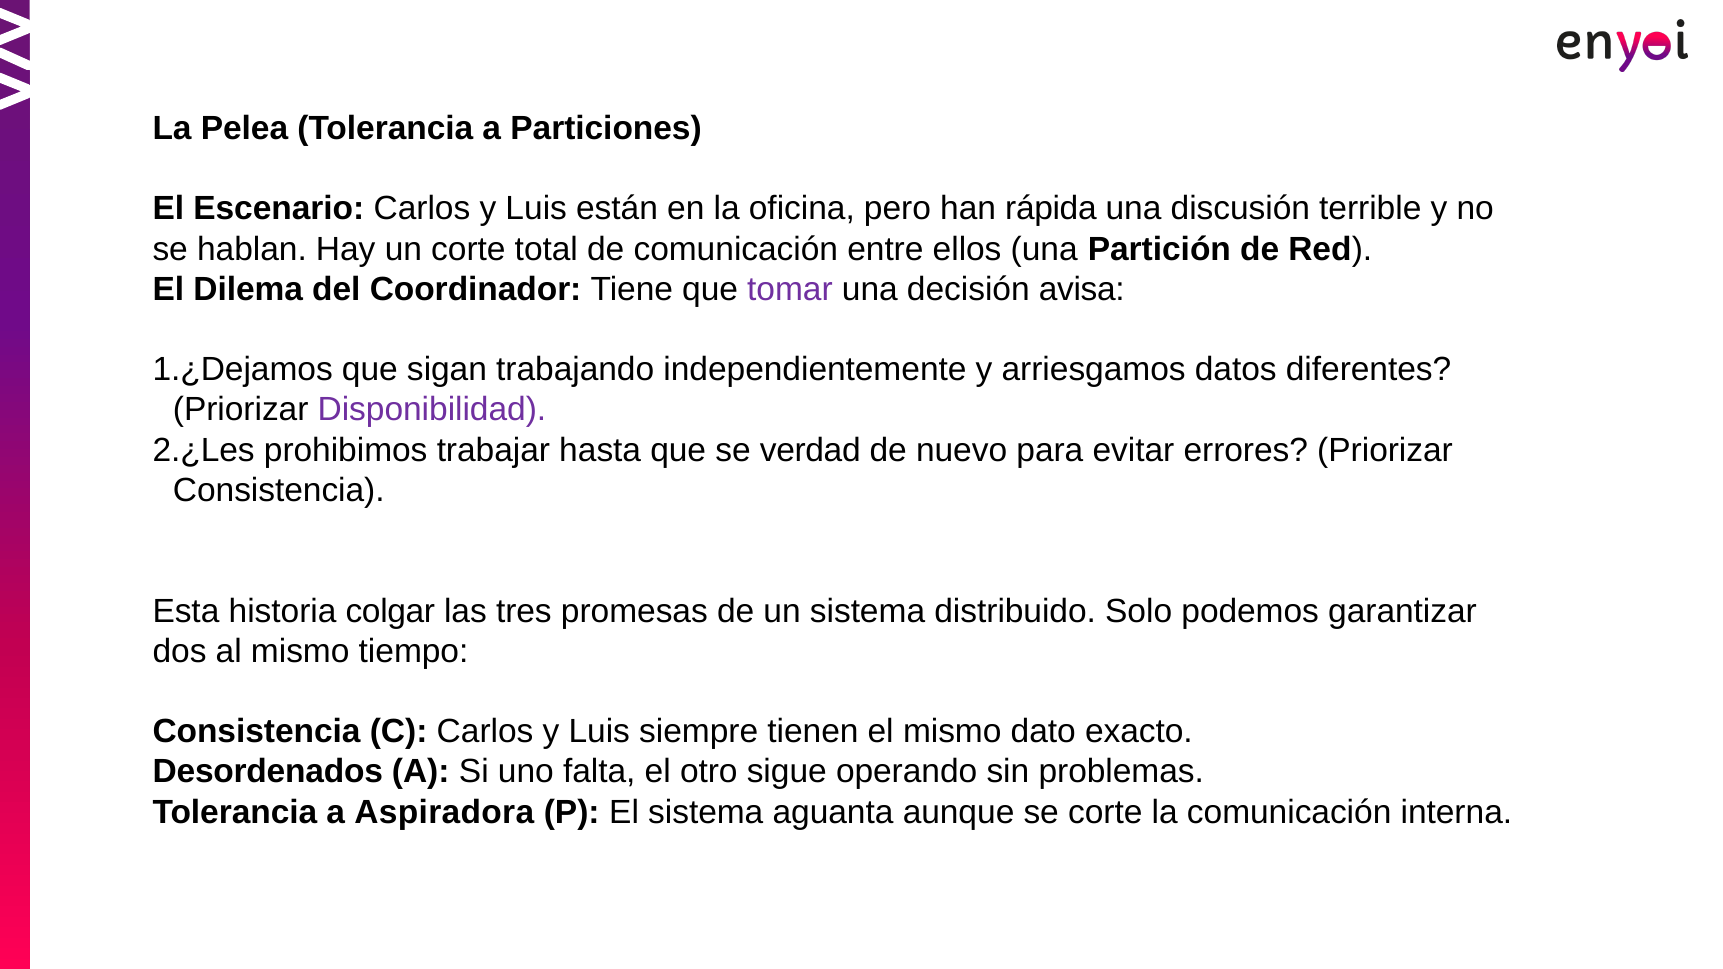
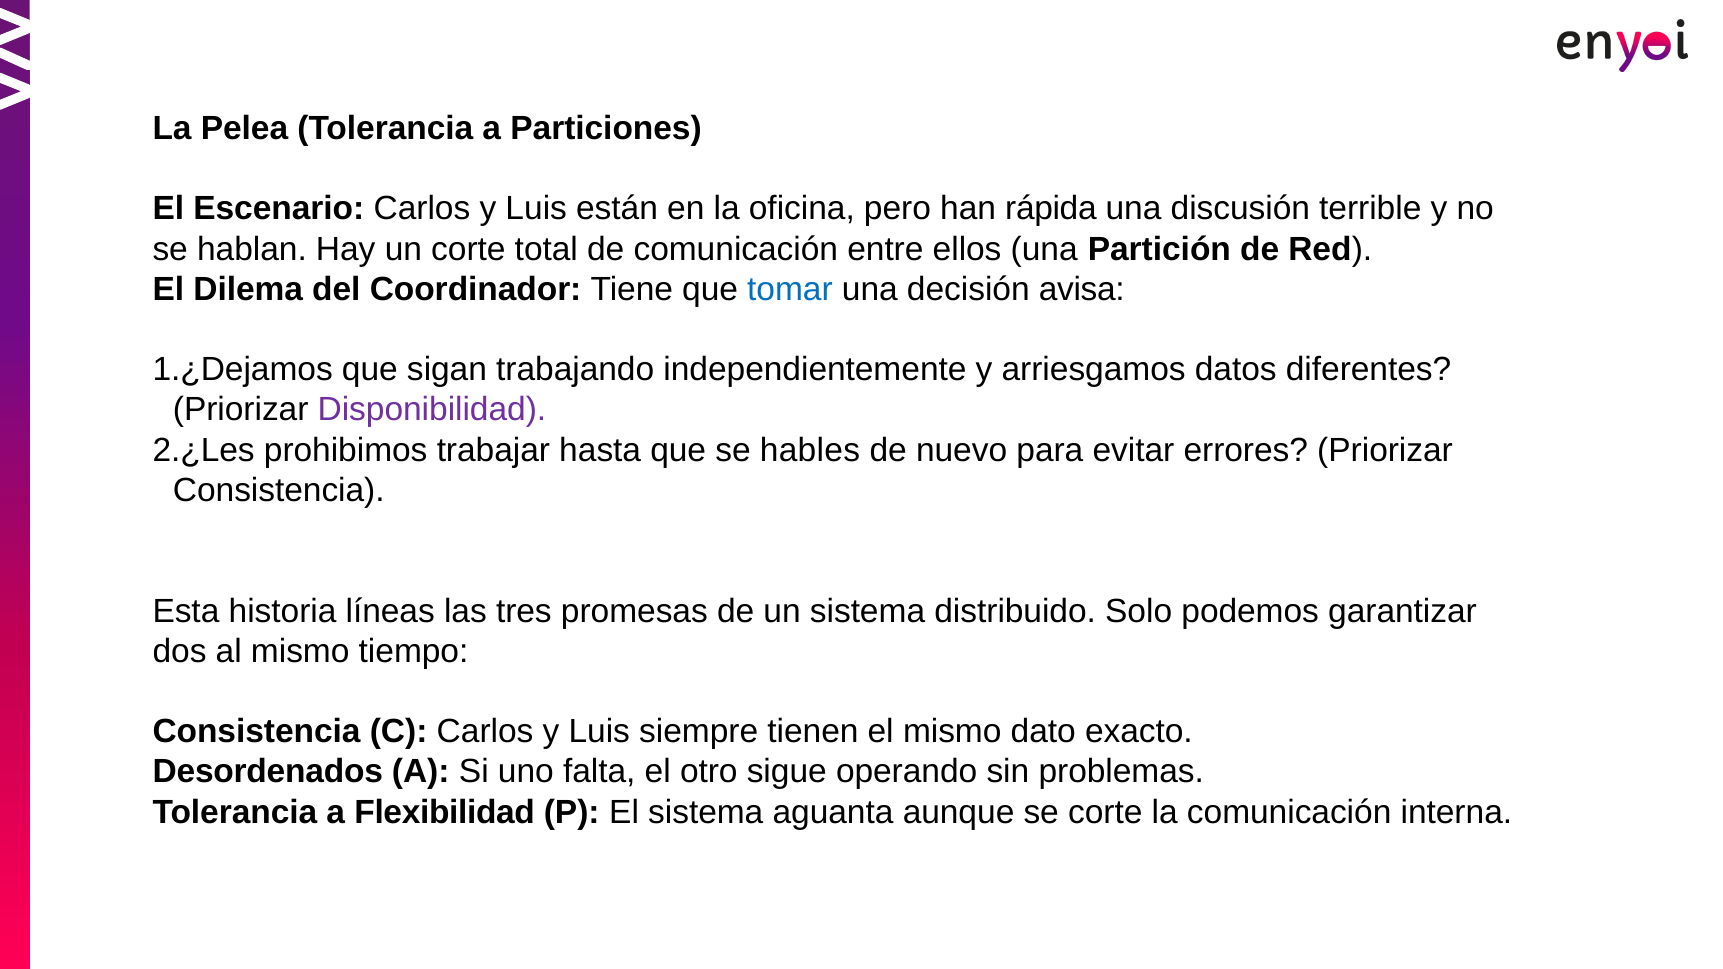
tomar colour: purple -> blue
verdad: verdad -> hables
colgar: colgar -> líneas
Aspiradora: Aspiradora -> Flexibilidad
